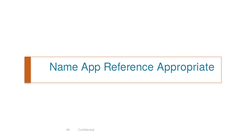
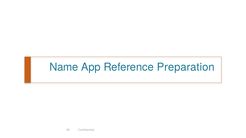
Appropriate: Appropriate -> Preparation
